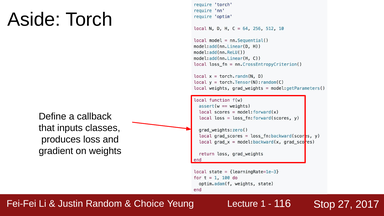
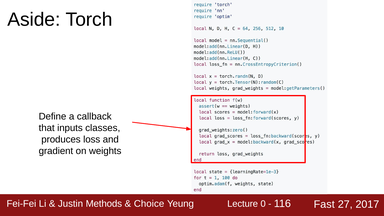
Random: Random -> Methods
1: 1 -> 0
Stop: Stop -> Fast
